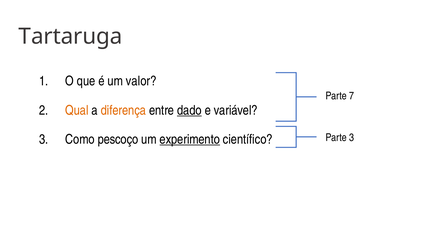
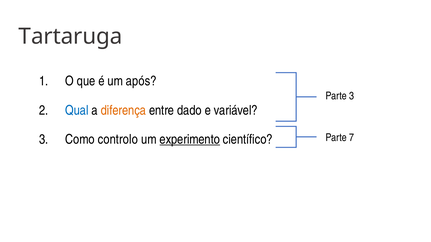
valor: valor -> após
Parte 7: 7 -> 3
Qual colour: orange -> blue
dado underline: present -> none
Parte 3: 3 -> 7
pescoço: pescoço -> controlo
